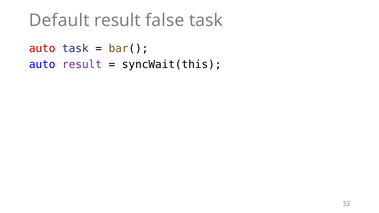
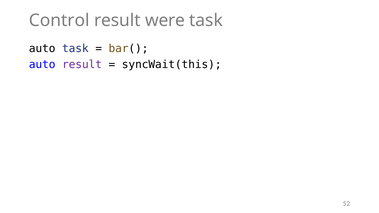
Default: Default -> Control
false: false -> were
auto at (42, 49) colour: red -> black
